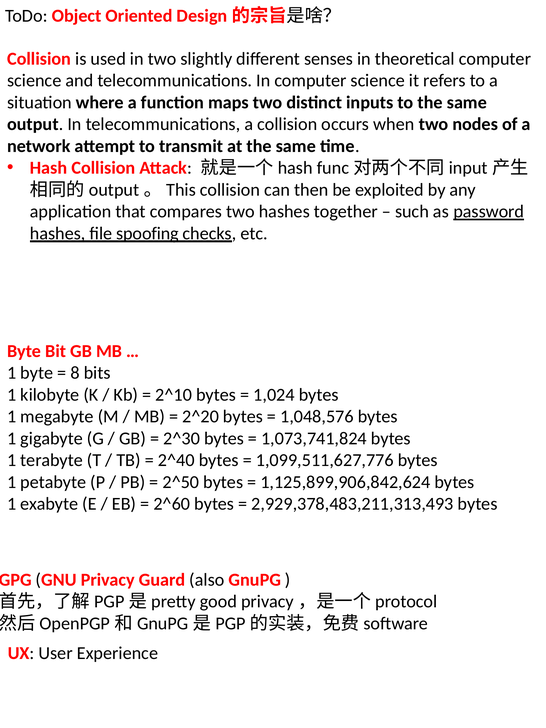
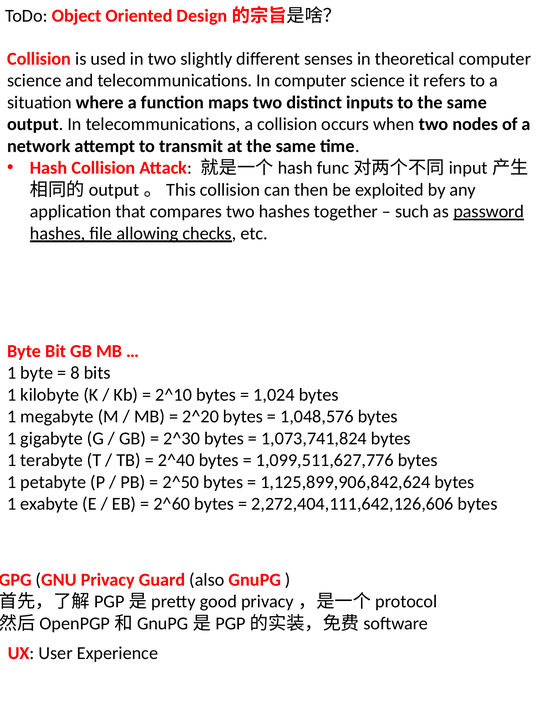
spoofing: spoofing -> allowing
2,929,378,483,211,313,493: 2,929,378,483,211,313,493 -> 2,272,404,111,642,126,606
